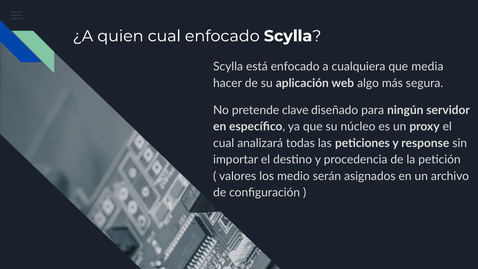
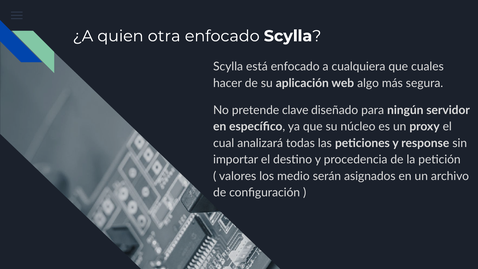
quien cual: cual -> otra
media: media -> cuales
